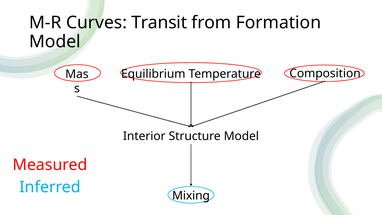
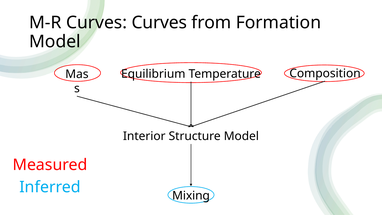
Curves Transit: Transit -> Curves
